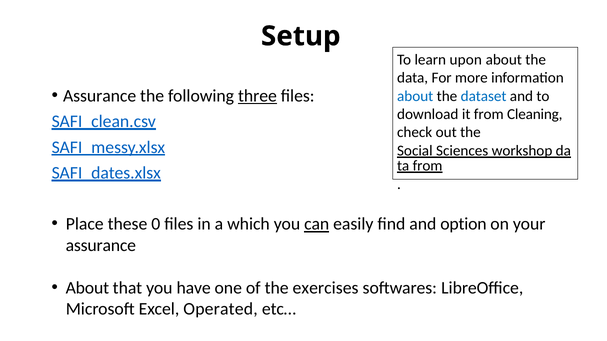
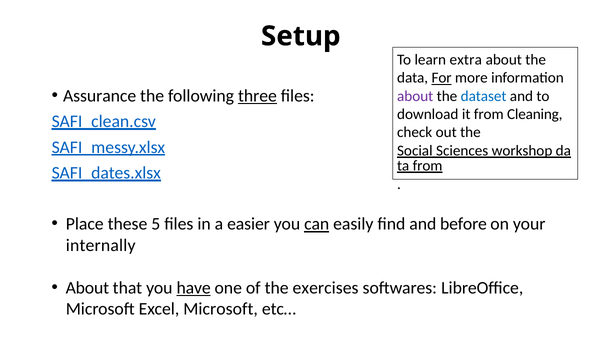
upon: upon -> extra
For underline: none -> present
about at (415, 96) colour: blue -> purple
0: 0 -> 5
which: which -> easier
option: option -> before
assurance at (101, 246): assurance -> internally
have underline: none -> present
Excel Operated: Operated -> Microsoft
